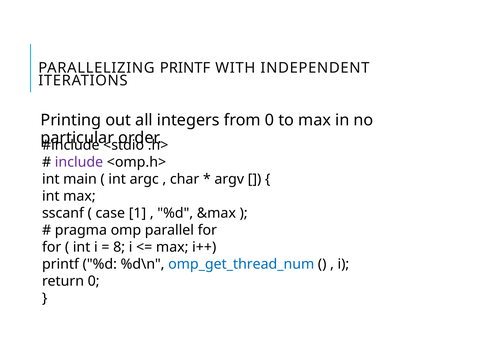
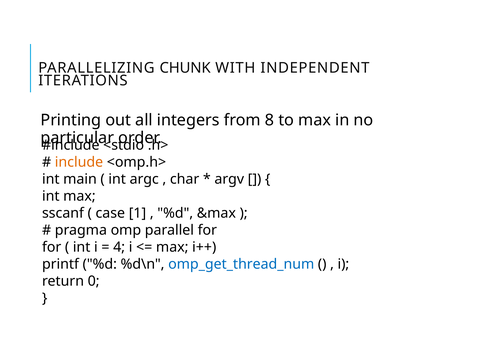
PARALLELIZING PRINTF: PRINTF -> CHUNK
from 0: 0 -> 8
include colour: purple -> orange
8: 8 -> 4
